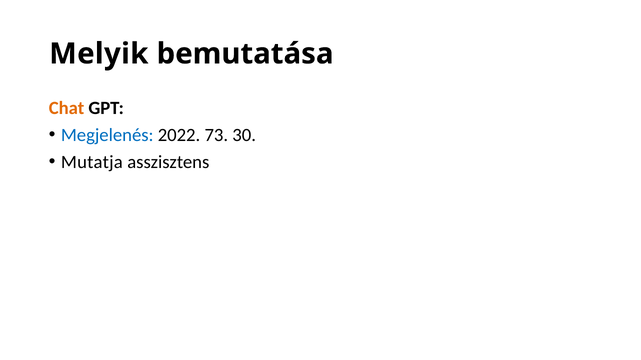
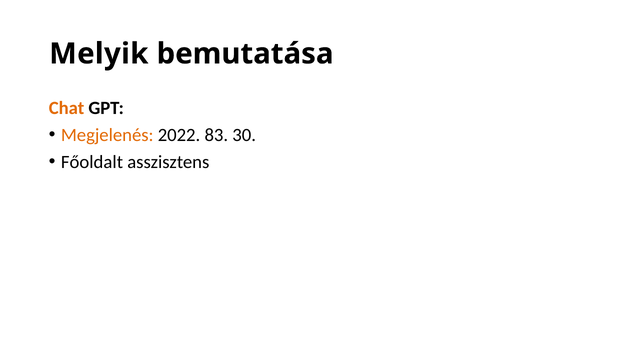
Megjelenés colour: blue -> orange
73: 73 -> 83
Mutatja: Mutatja -> Főoldalt
